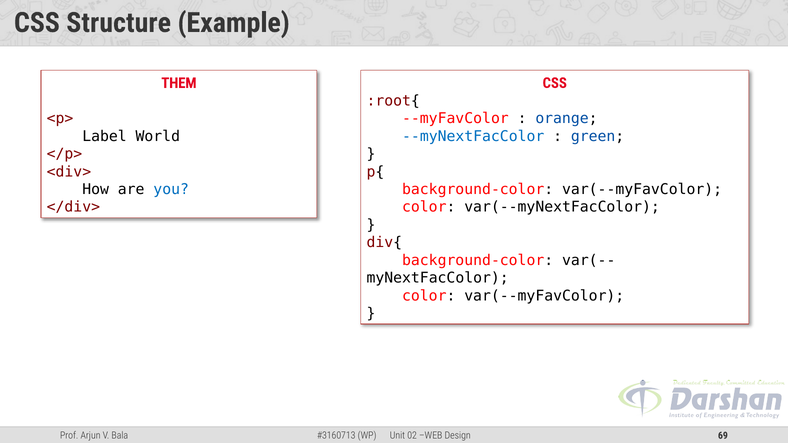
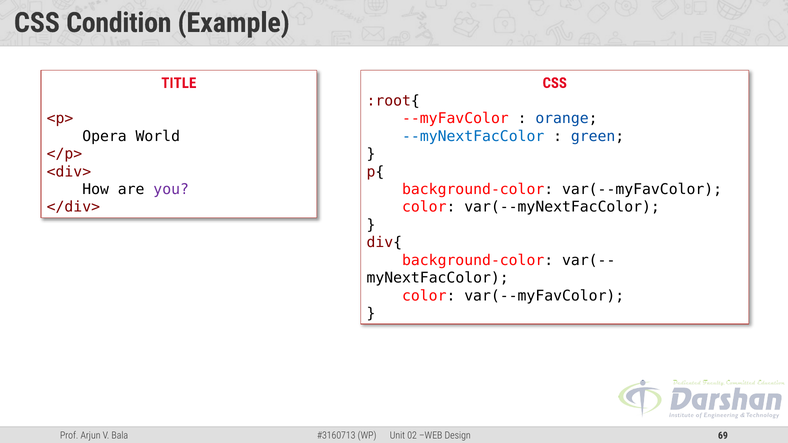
Structure: Structure -> Condition
THEM: THEM -> TITLE
Label: Label -> Opera
you colour: blue -> purple
